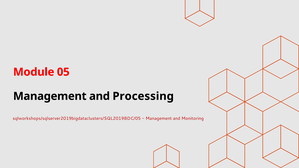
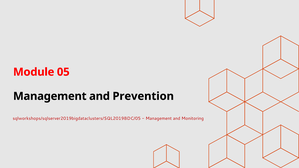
Processing: Processing -> Prevention
